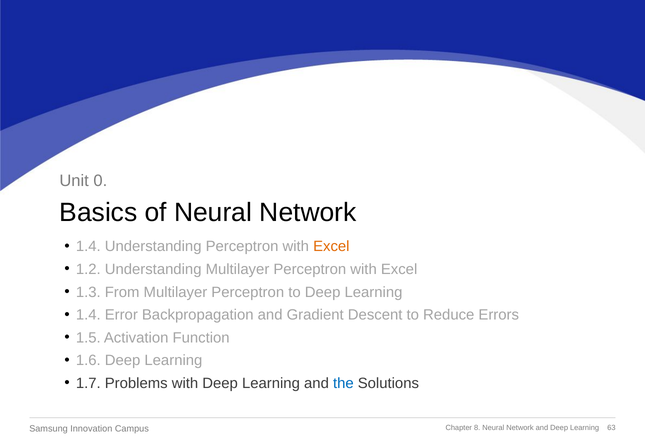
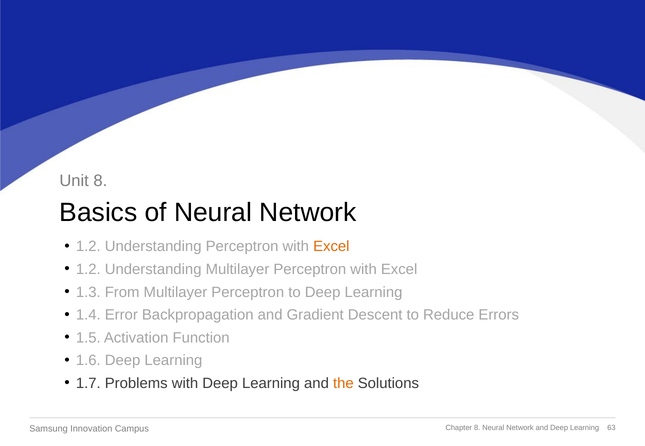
Unit 0: 0 -> 8
1.4 at (88, 247): 1.4 -> 1.2
the colour: blue -> orange
